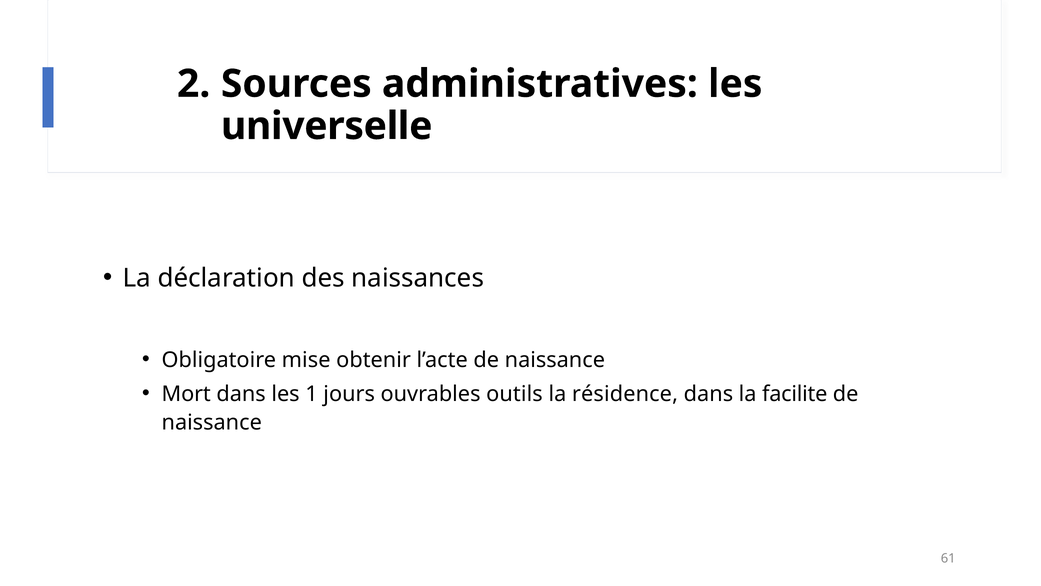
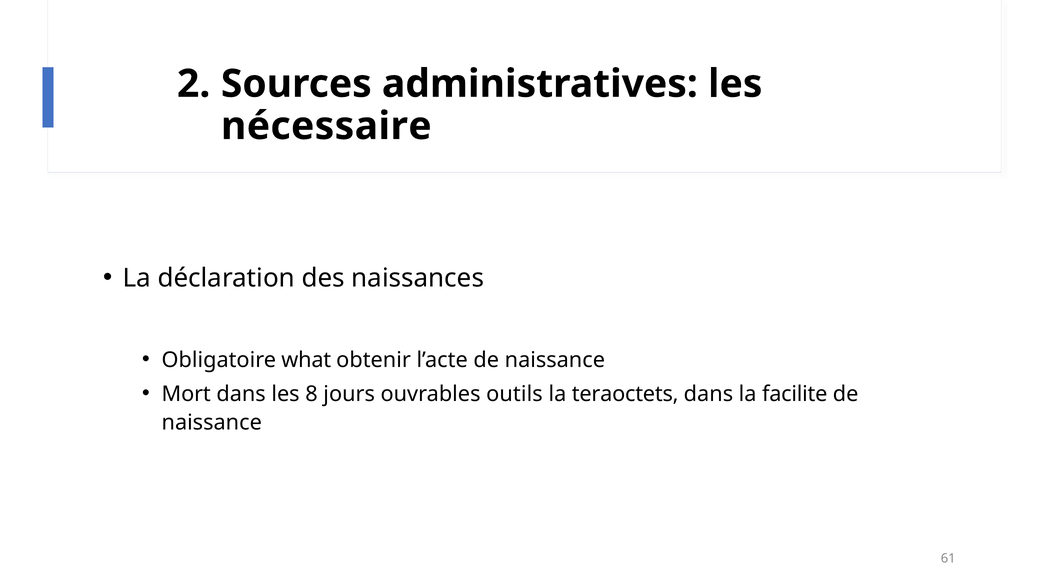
universelle: universelle -> nécessaire
mise: mise -> what
1: 1 -> 8
résidence: résidence -> teraoctets
